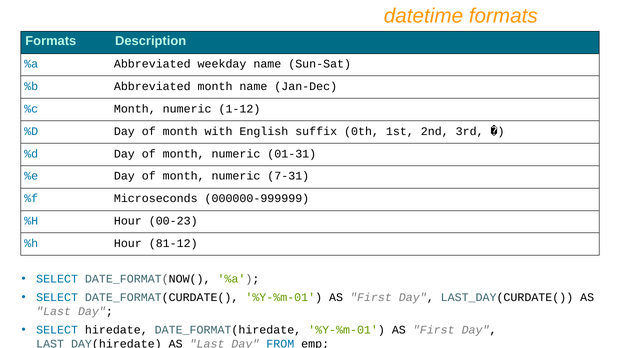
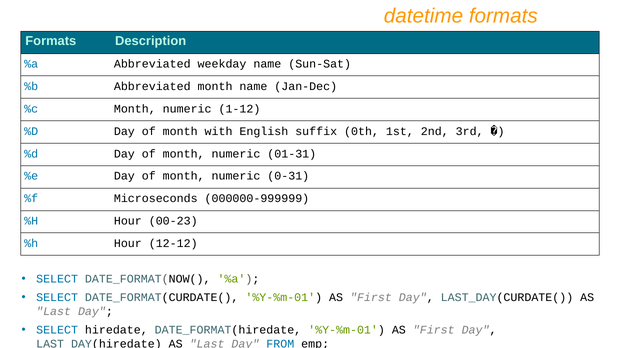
7-31: 7-31 -> 0-31
81-12: 81-12 -> 12-12
